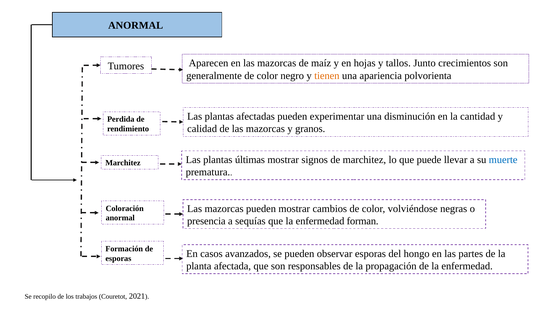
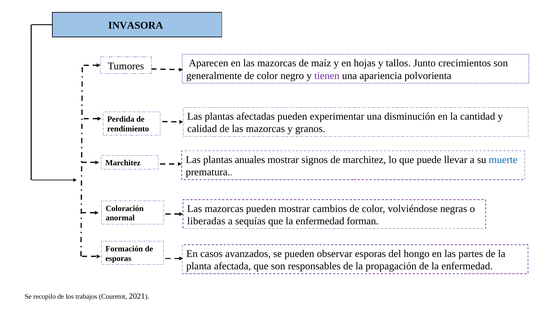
ANORMAL at (136, 25): ANORMAL -> INVASORA
tienen colour: orange -> purple
últimas: últimas -> anuales
presencia: presencia -> liberadas
